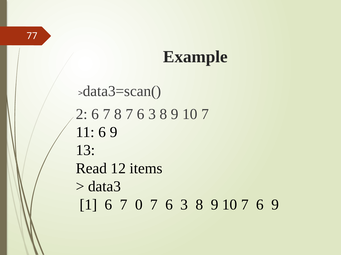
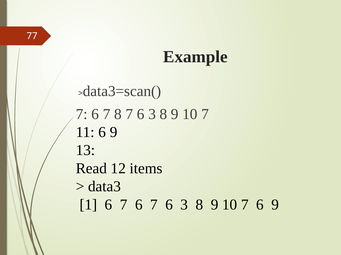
2 at (82, 114): 2 -> 7
1 6 7 0: 0 -> 6
